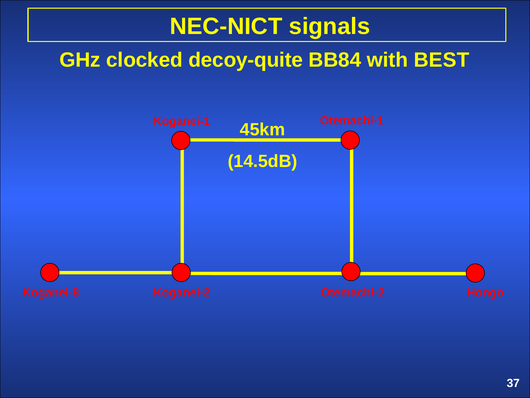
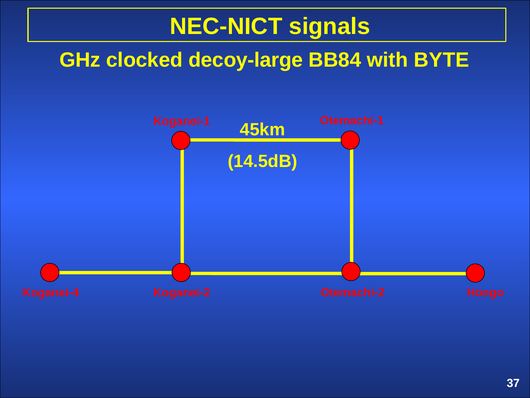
decoy-quite: decoy-quite -> decoy-large
BEST: BEST -> BYTE
Koganei-8: Koganei-8 -> Koganei-4
